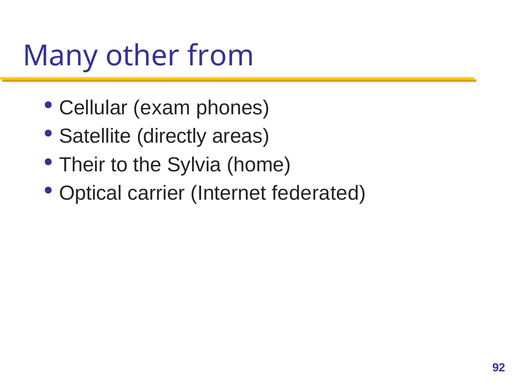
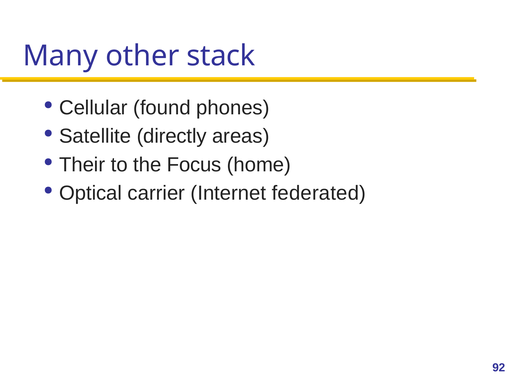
from: from -> stack
exam: exam -> found
Sylvia: Sylvia -> Focus
